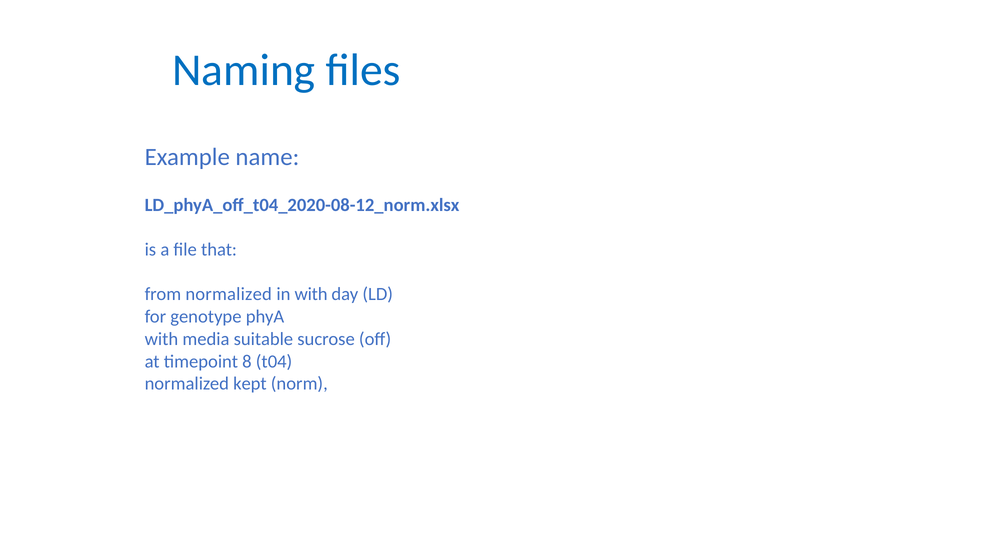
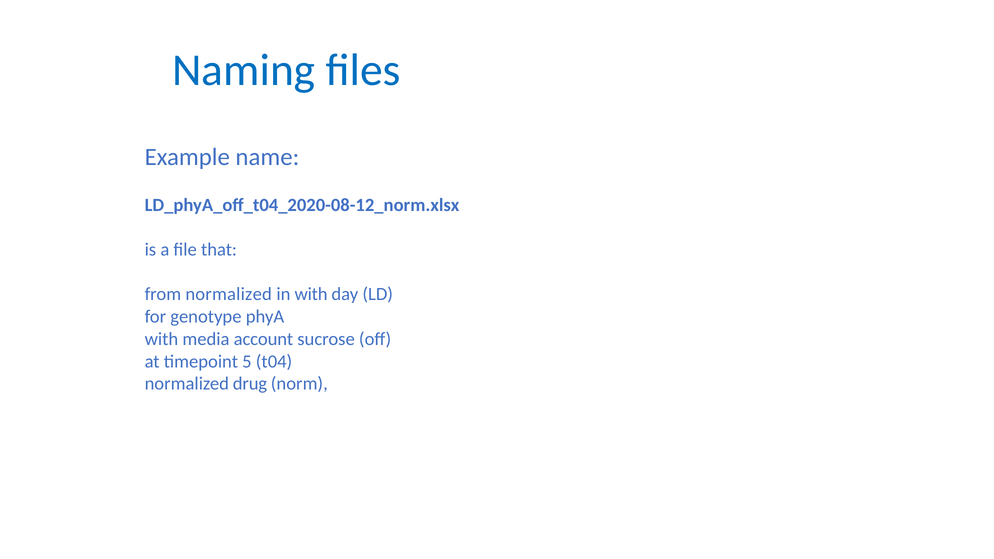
suitable: suitable -> account
8: 8 -> 5
kept: kept -> drug
